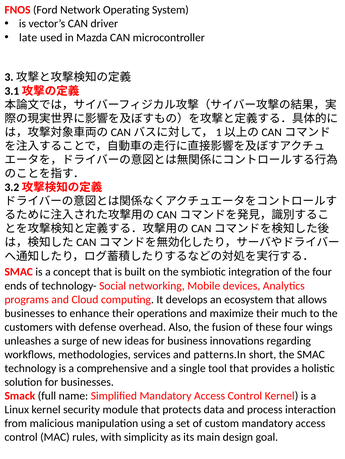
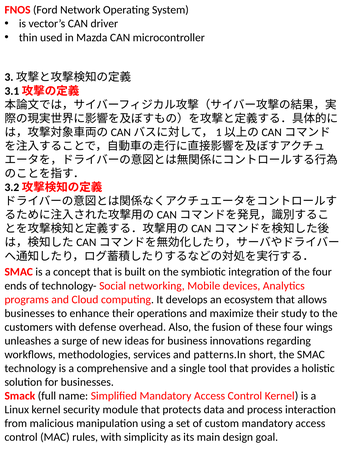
late: late -> thin
much: much -> study
